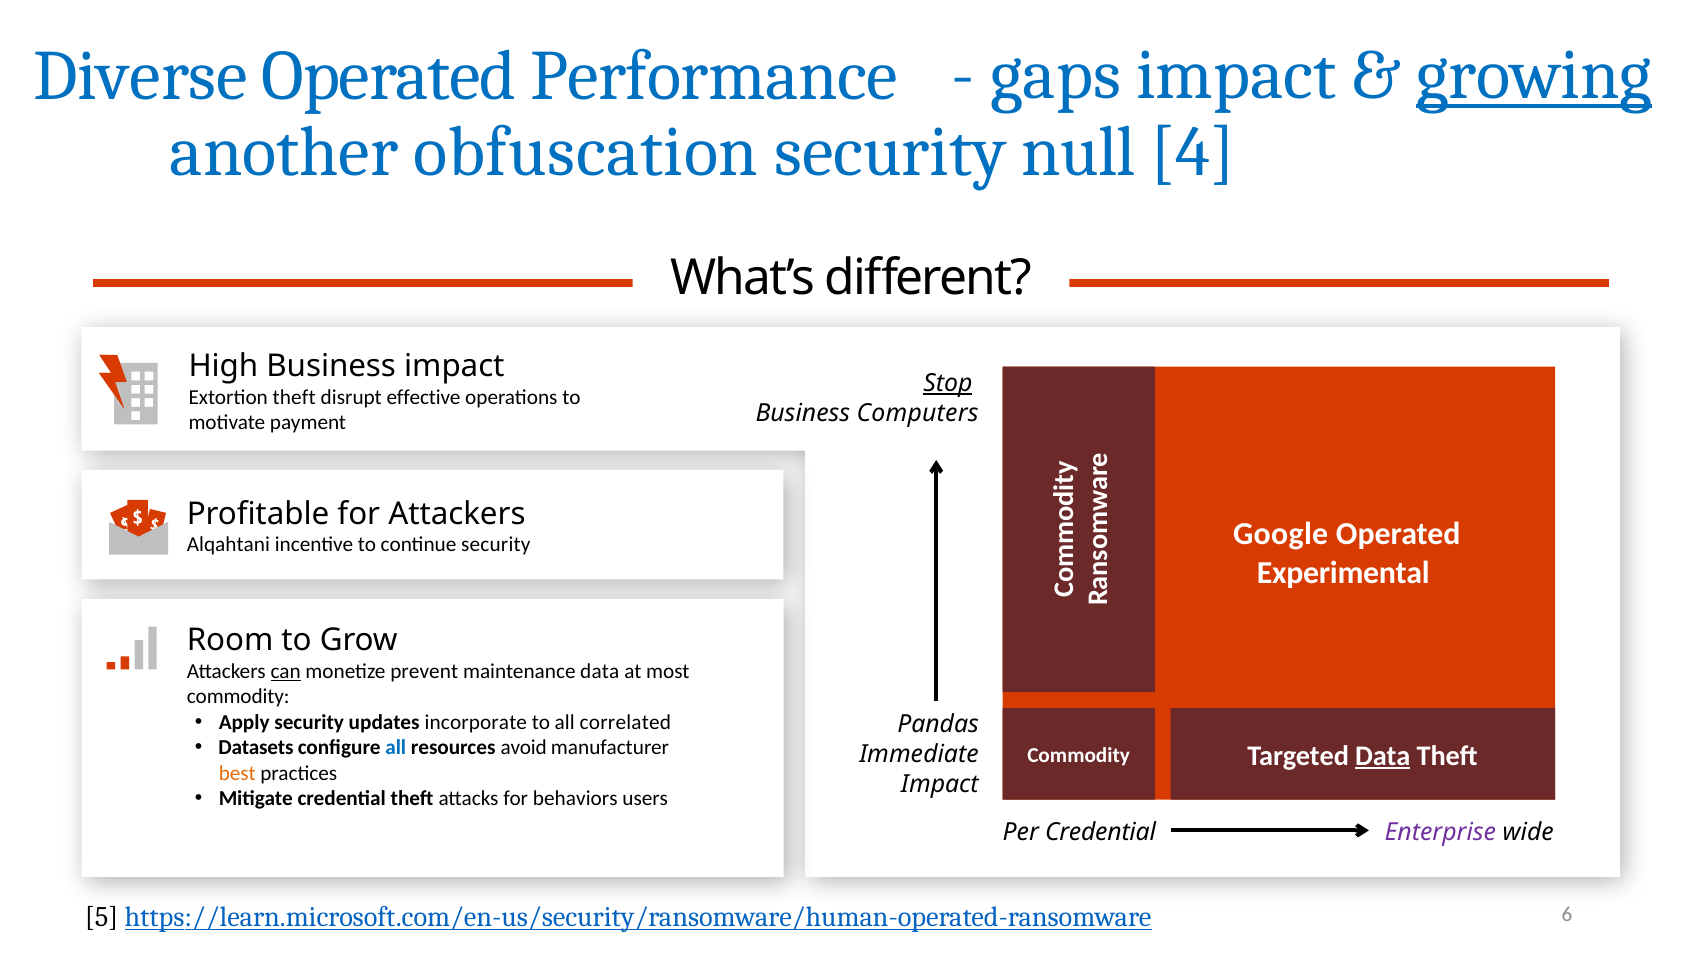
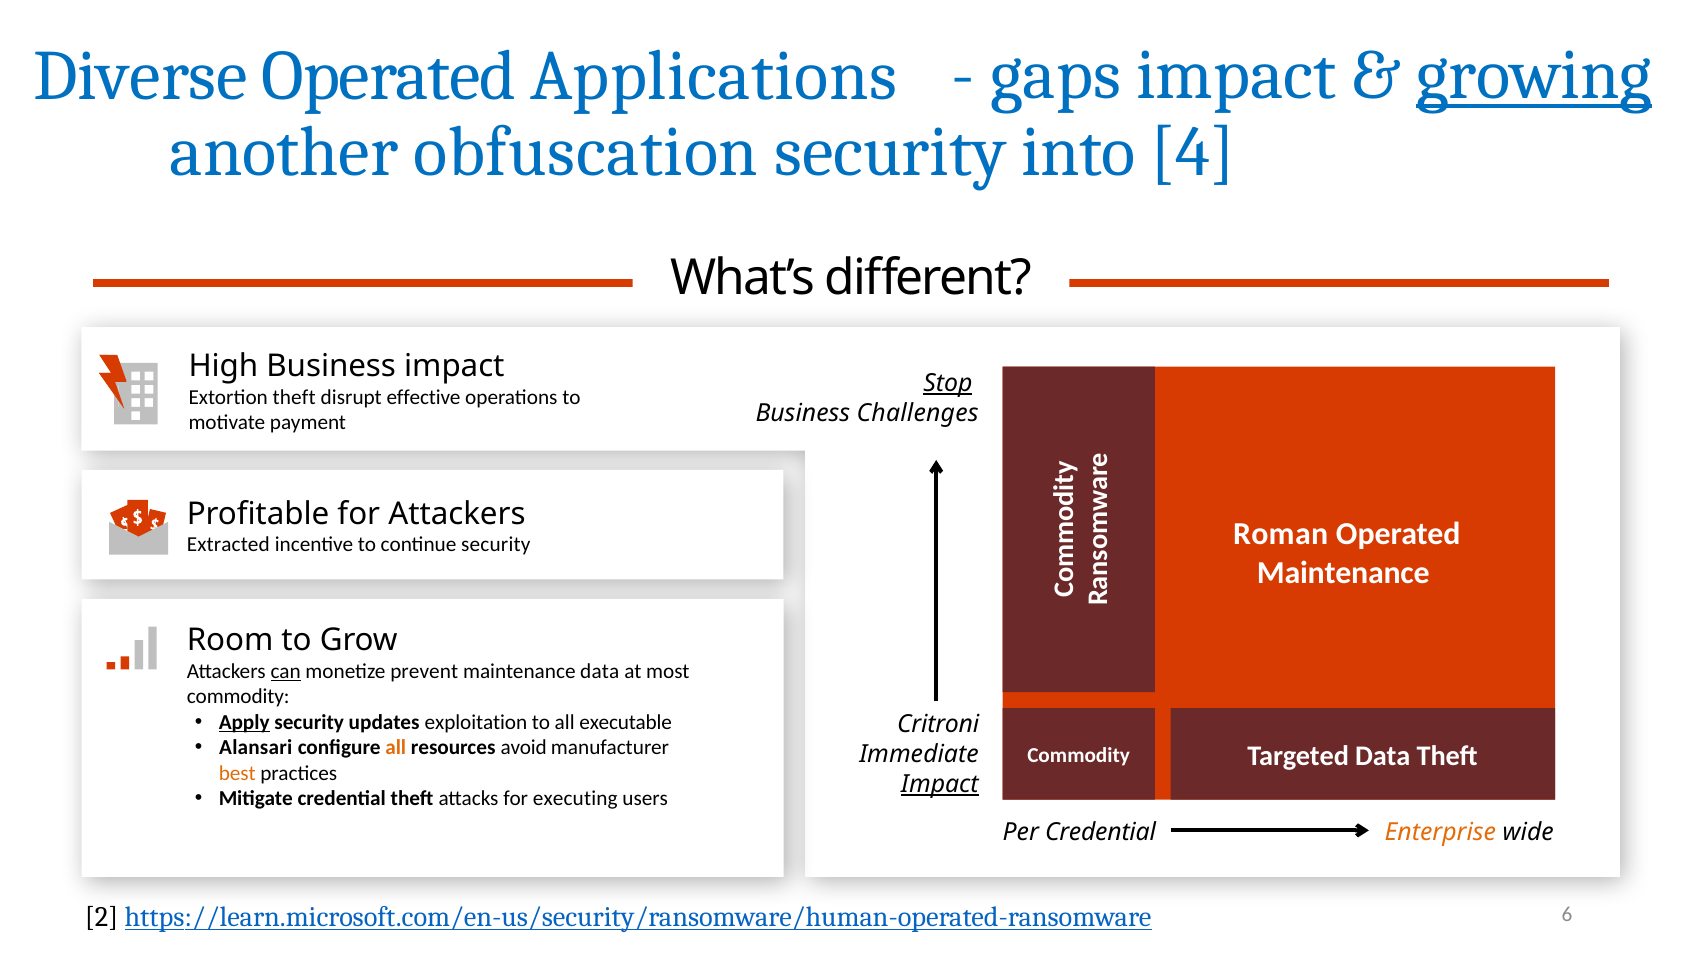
Performance: Performance -> Applications
null: null -> into
Computers: Computers -> Challenges
Google: Google -> Roman
Alqahtani: Alqahtani -> Extracted
Experimental at (1343, 572): Experimental -> Maintenance
Apply underline: none -> present
incorporate: incorporate -> exploitation
correlated: correlated -> executable
Pandas: Pandas -> Critroni
Datasets: Datasets -> Alansari
all at (396, 747) colour: blue -> orange
Data at (1383, 755) underline: present -> none
Impact at (940, 784) underline: none -> present
behaviors: behaviors -> executing
Enterprise colour: purple -> orange
5: 5 -> 2
